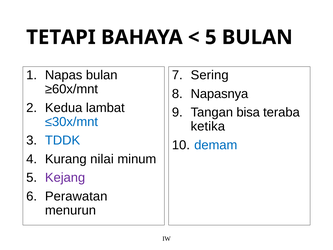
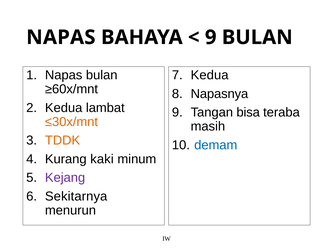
TETAPI at (61, 37): TETAPI -> NAPAS
5 at (211, 37): 5 -> 9
Sering at (210, 75): Sering -> Kedua
≤30x/mnt colour: blue -> orange
ketika: ketika -> masih
TDDK colour: blue -> orange
nilai: nilai -> kaki
Perawatan: Perawatan -> Sekitarnya
